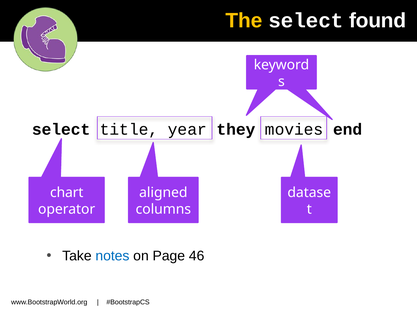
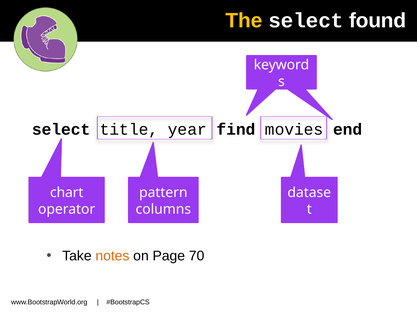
they: they -> find
aligned: aligned -> pattern
notes colour: blue -> orange
46: 46 -> 70
